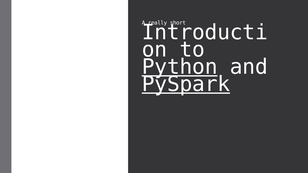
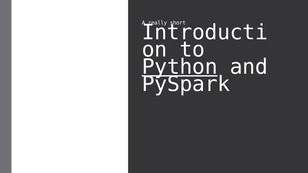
PySpark underline: present -> none
